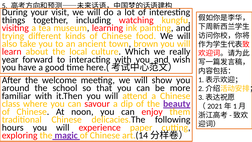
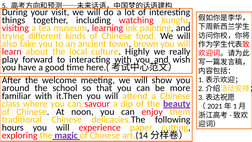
Which: Which -> Highly
year: year -> play
